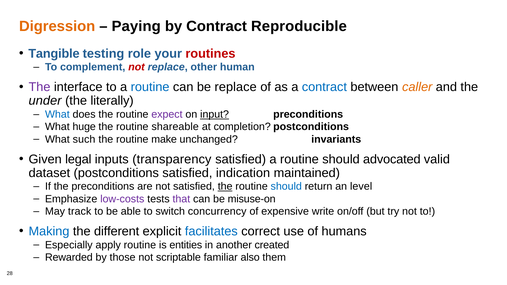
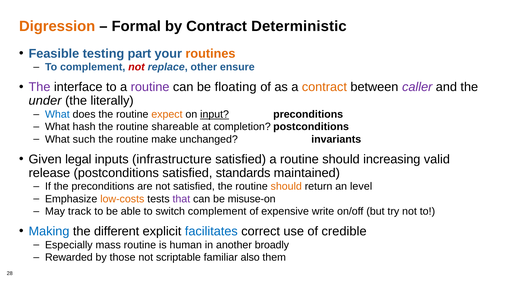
Paying: Paying -> Formal
Reproducible: Reproducible -> Deterministic
Tangible: Tangible -> Feasible
role: role -> part
routines colour: red -> orange
human: human -> ensure
routine at (150, 87) colour: blue -> purple
be replace: replace -> floating
contract at (324, 87) colour: blue -> orange
caller colour: orange -> purple
expect colour: purple -> orange
huge: huge -> hash
transparency: transparency -> infrastructure
advocated: advocated -> increasing
dataset: dataset -> release
indication: indication -> standards
the at (225, 187) underline: present -> none
should at (286, 187) colour: blue -> orange
low-costs colour: purple -> orange
switch concurrency: concurrency -> complement
humans: humans -> credible
apply: apply -> mass
entities: entities -> human
created: created -> broadly
